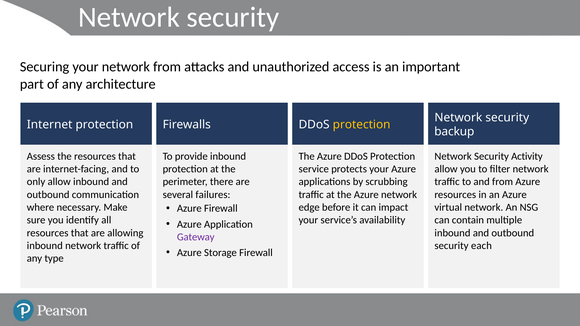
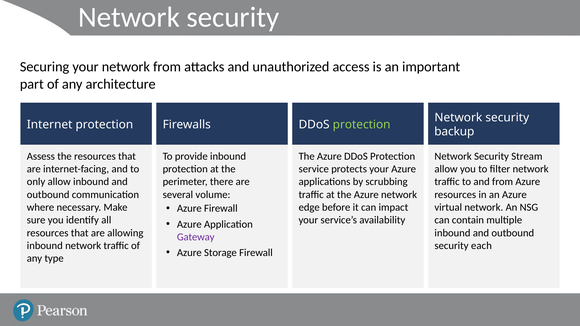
protection at (362, 125) colour: yellow -> light green
Activity: Activity -> Stream
failures: failures -> volume
